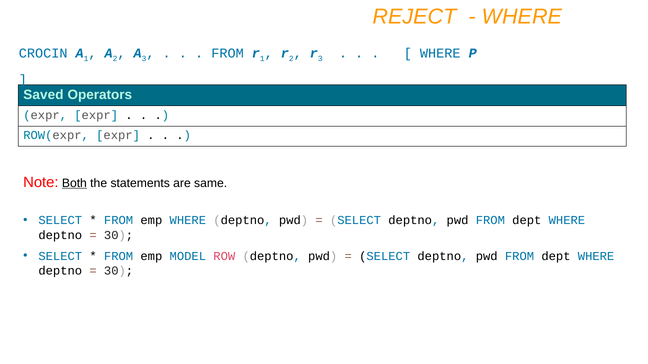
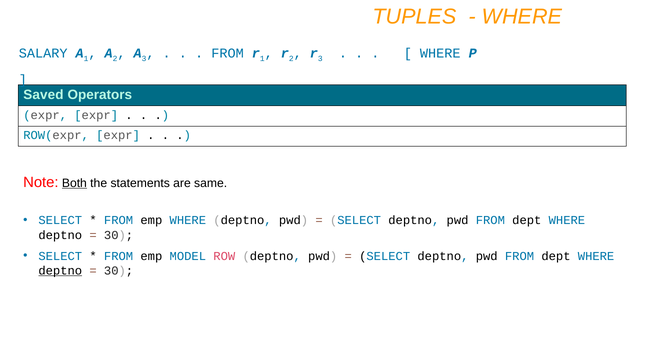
REJECT: REJECT -> TUPLES
CROCIN: CROCIN -> SALARY
deptno at (60, 271) underline: none -> present
